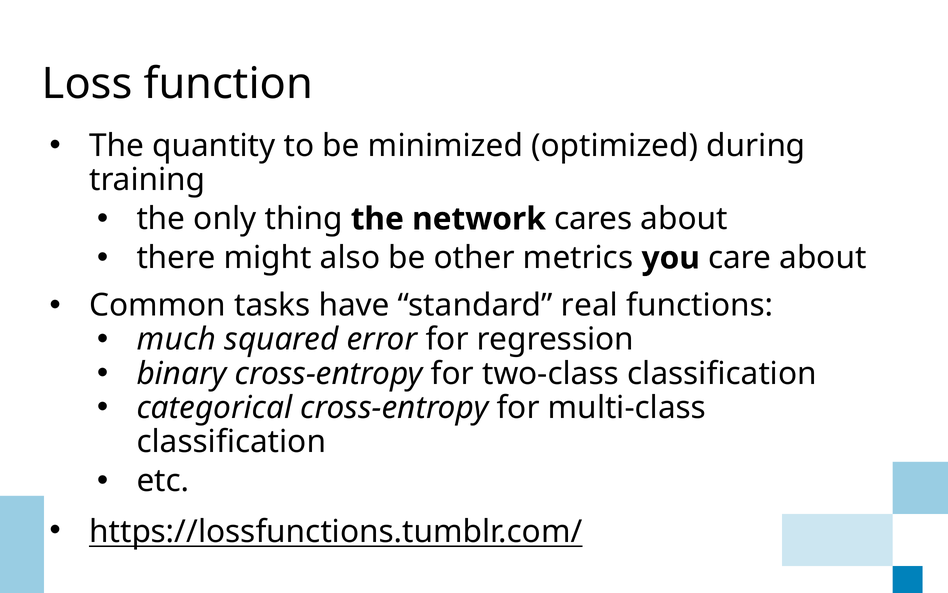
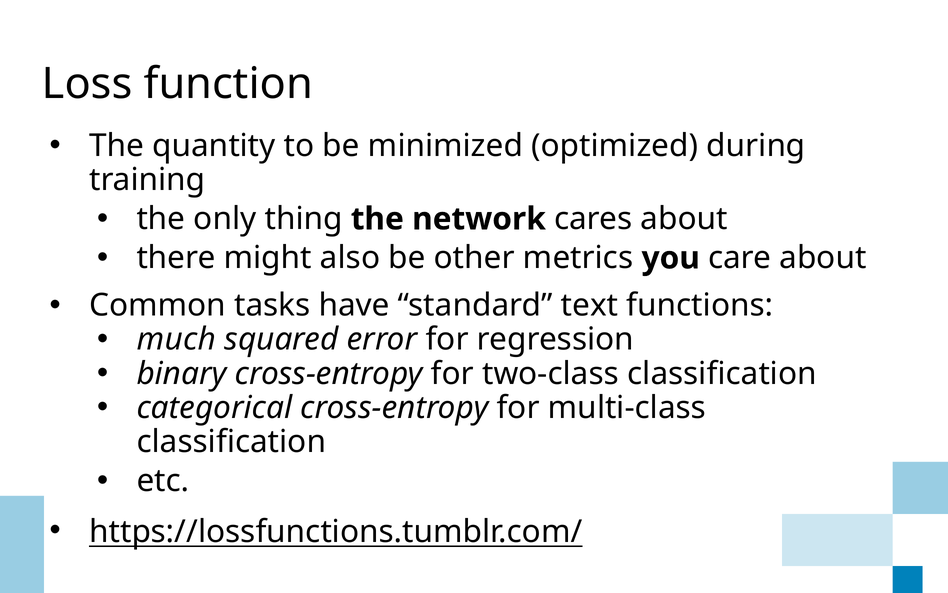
real: real -> text
